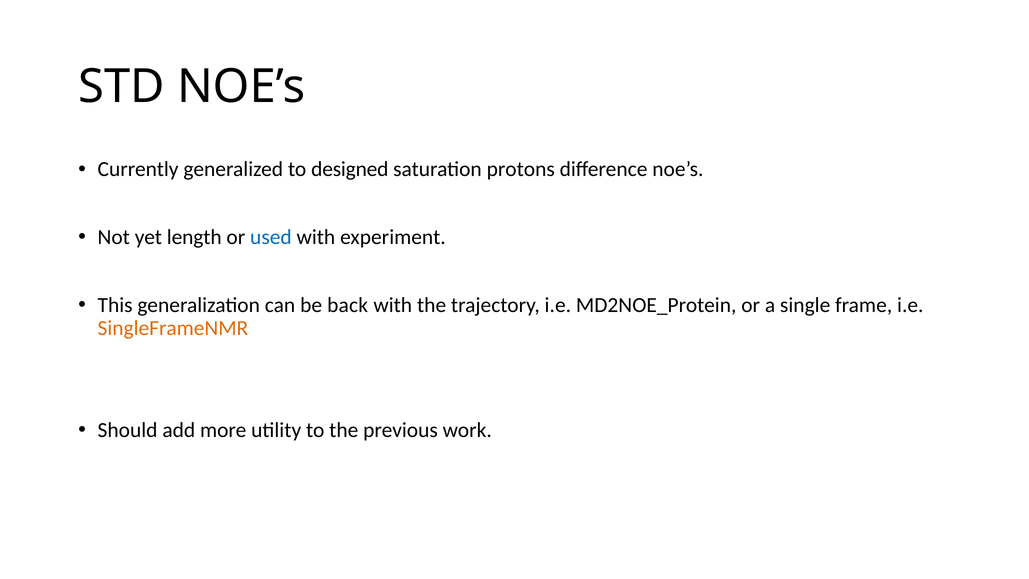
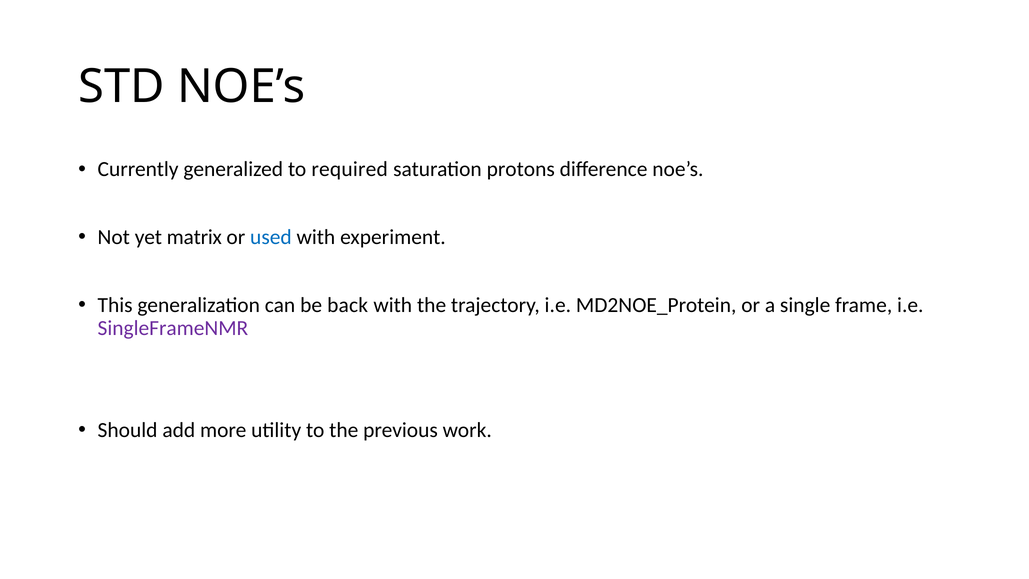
designed: designed -> required
length: length -> matrix
SingleFrameNMR colour: orange -> purple
